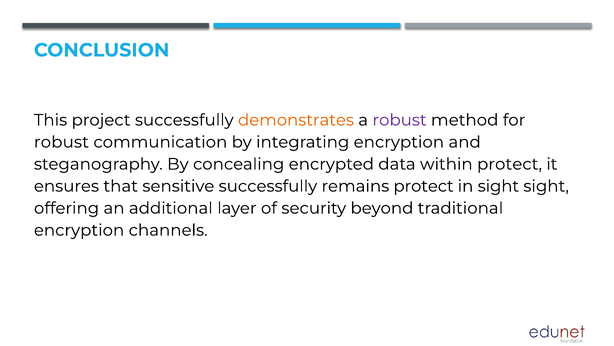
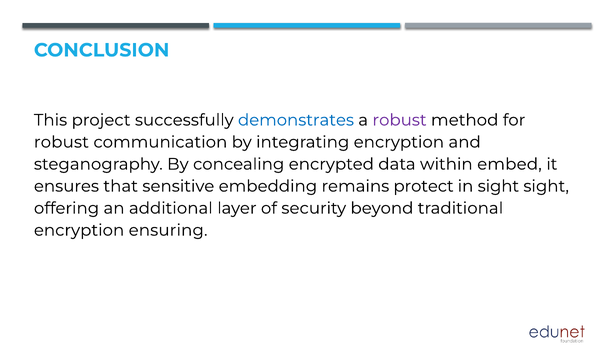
demonstrates colour: orange -> blue
within protect: protect -> embed
sensitive successfully: successfully -> embedding
channels: channels -> ensuring
